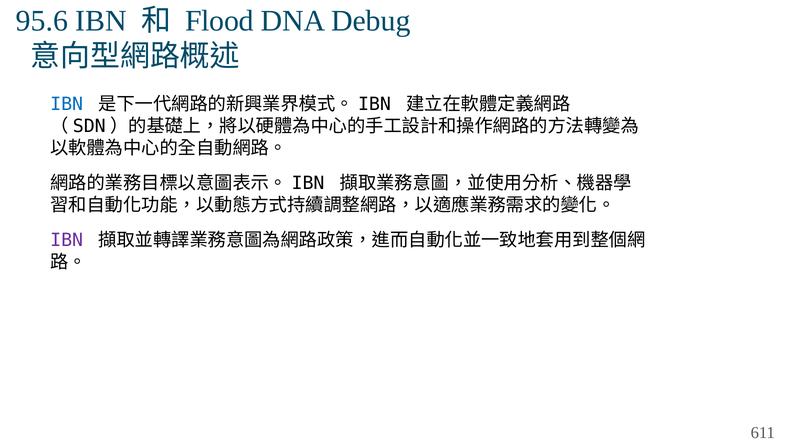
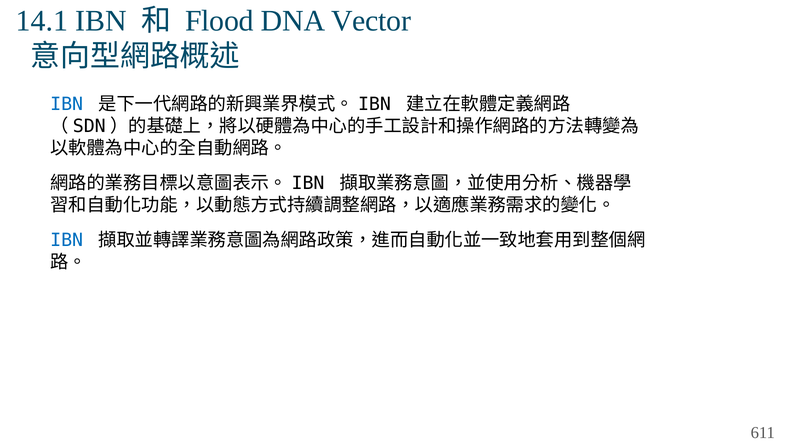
95.6: 95.6 -> 14.1
Debug: Debug -> Vector
IBN at (67, 240) colour: purple -> blue
